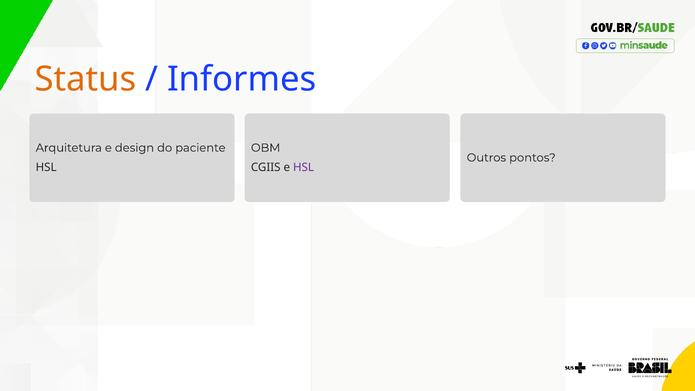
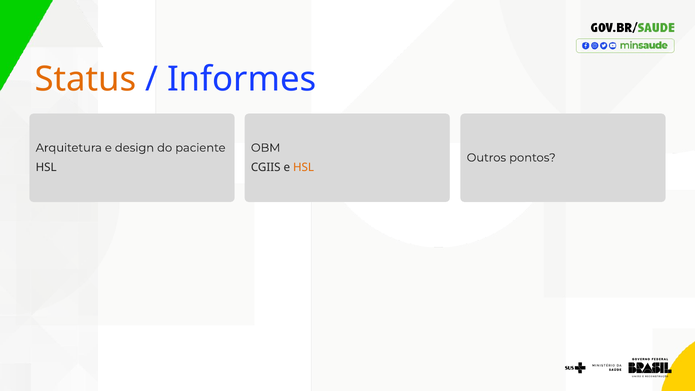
HSL at (304, 168) colour: purple -> orange
